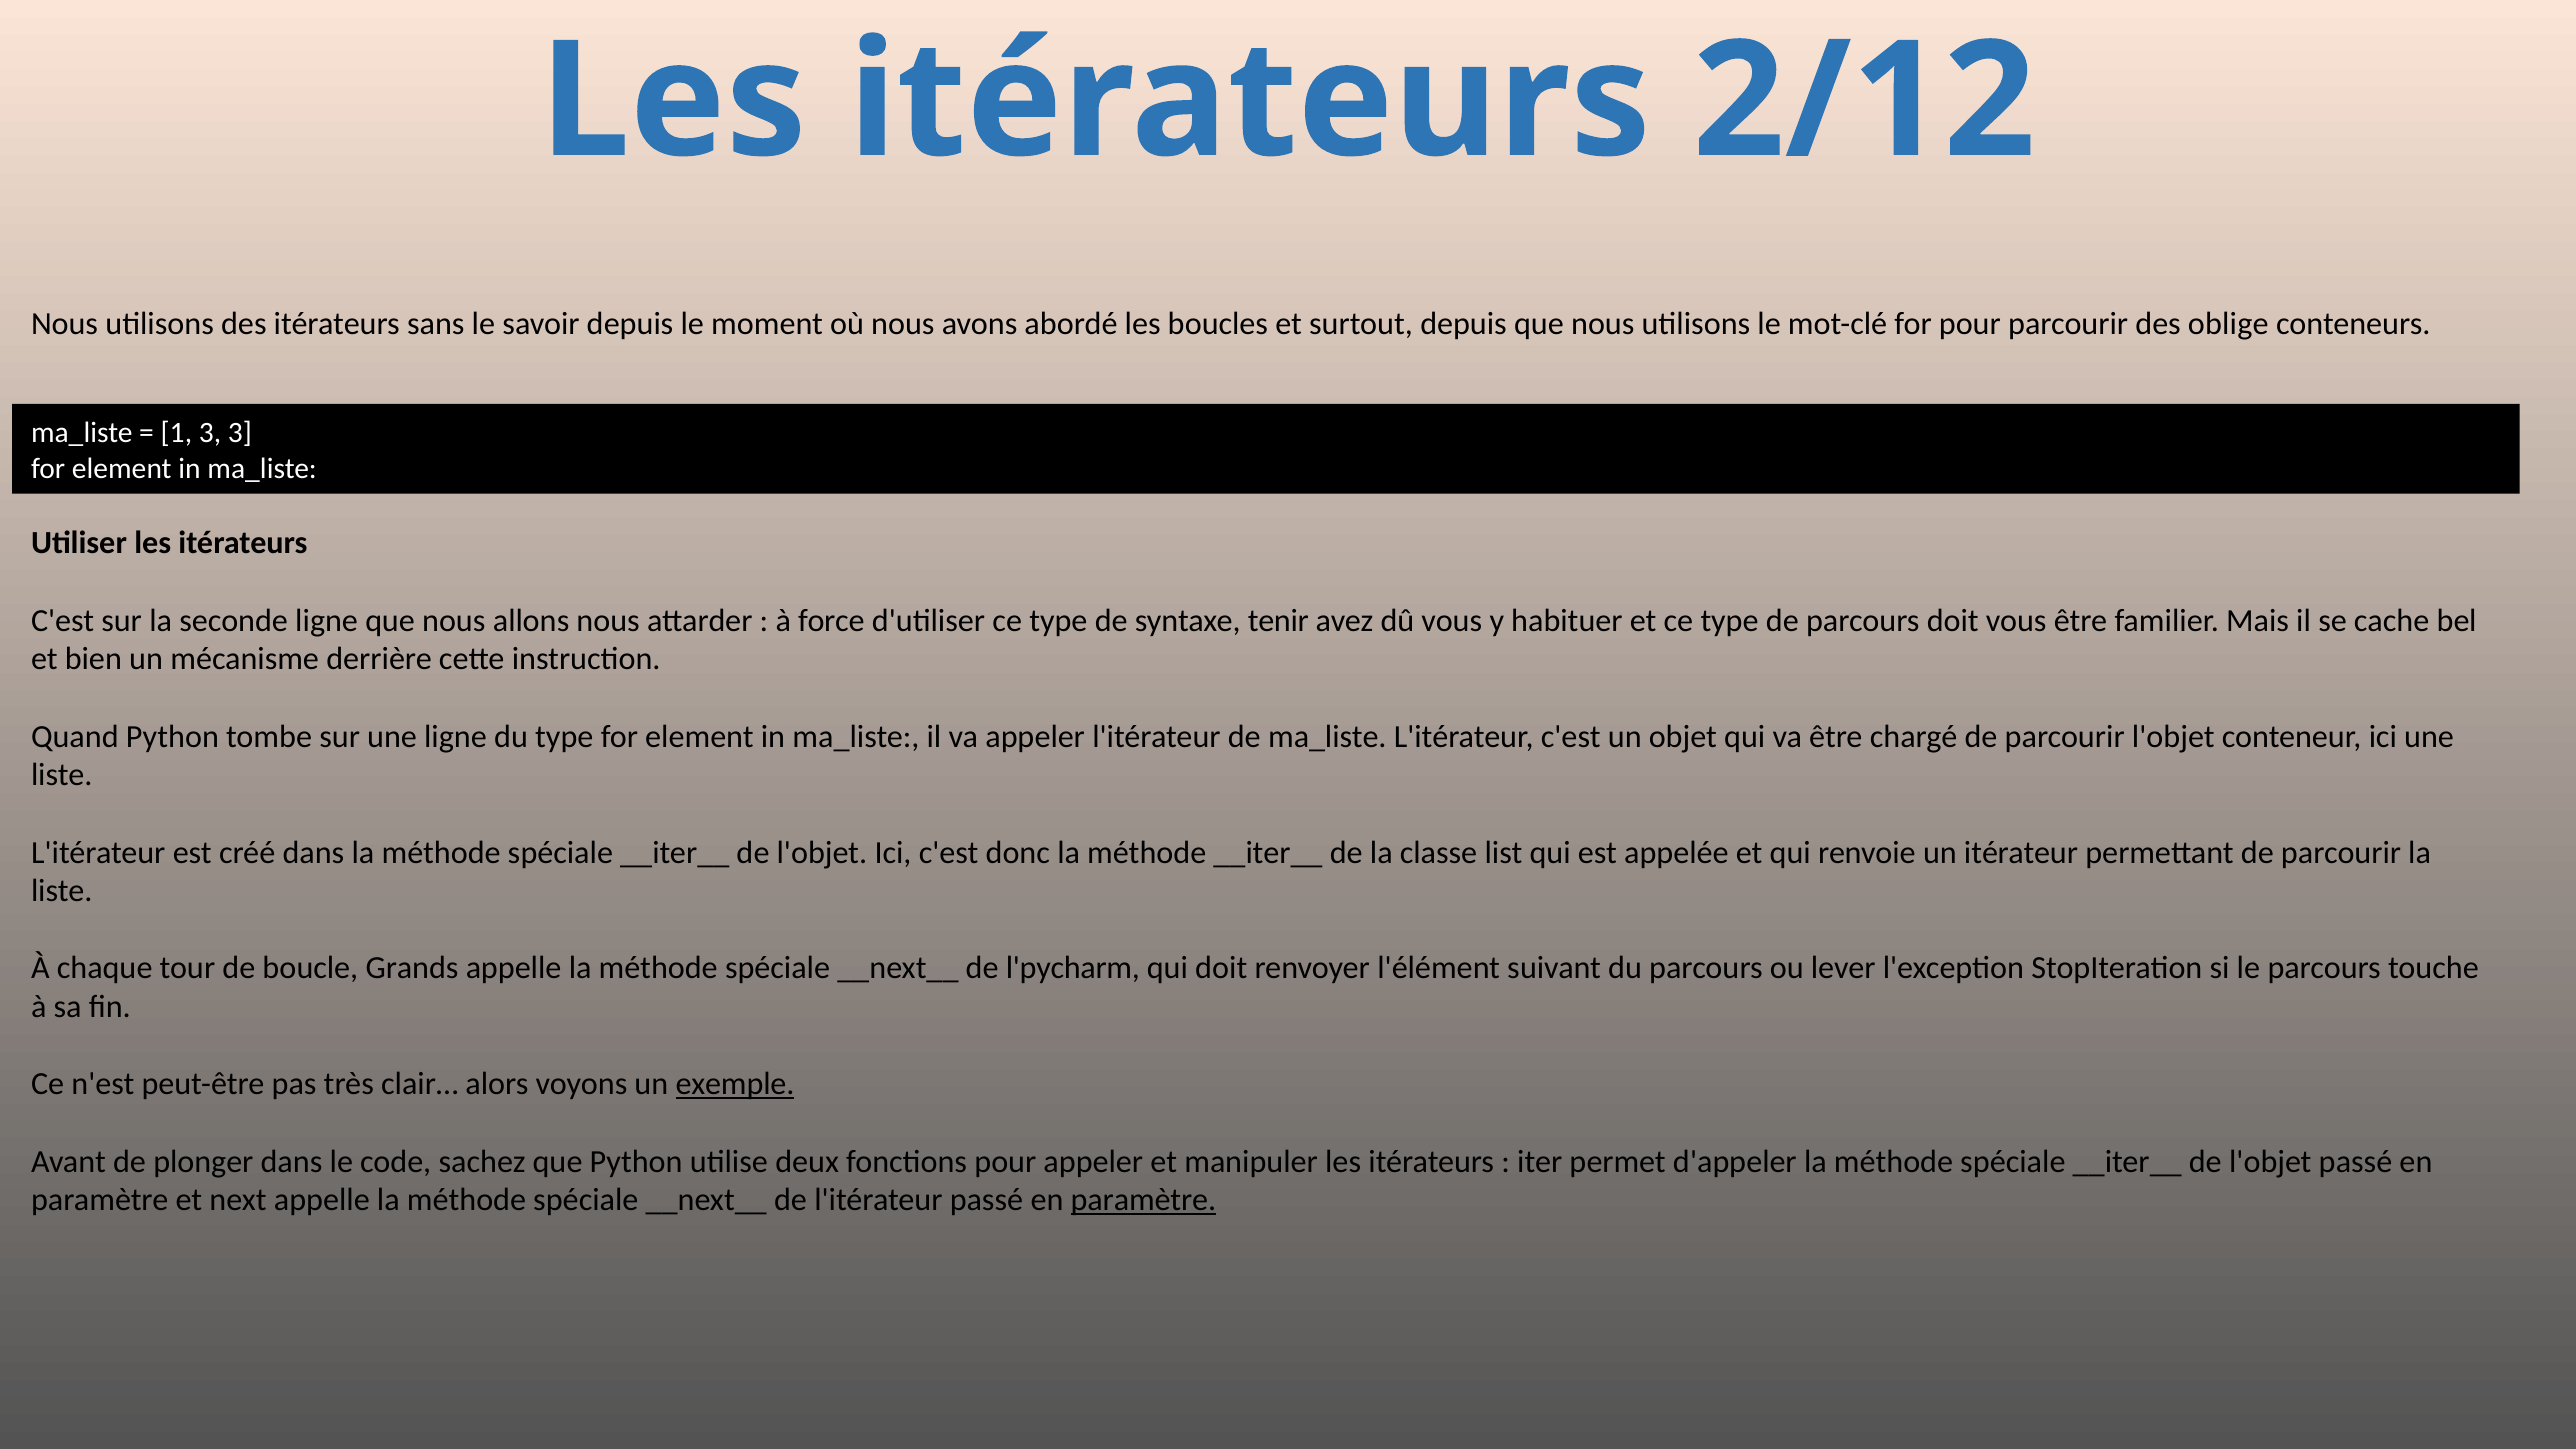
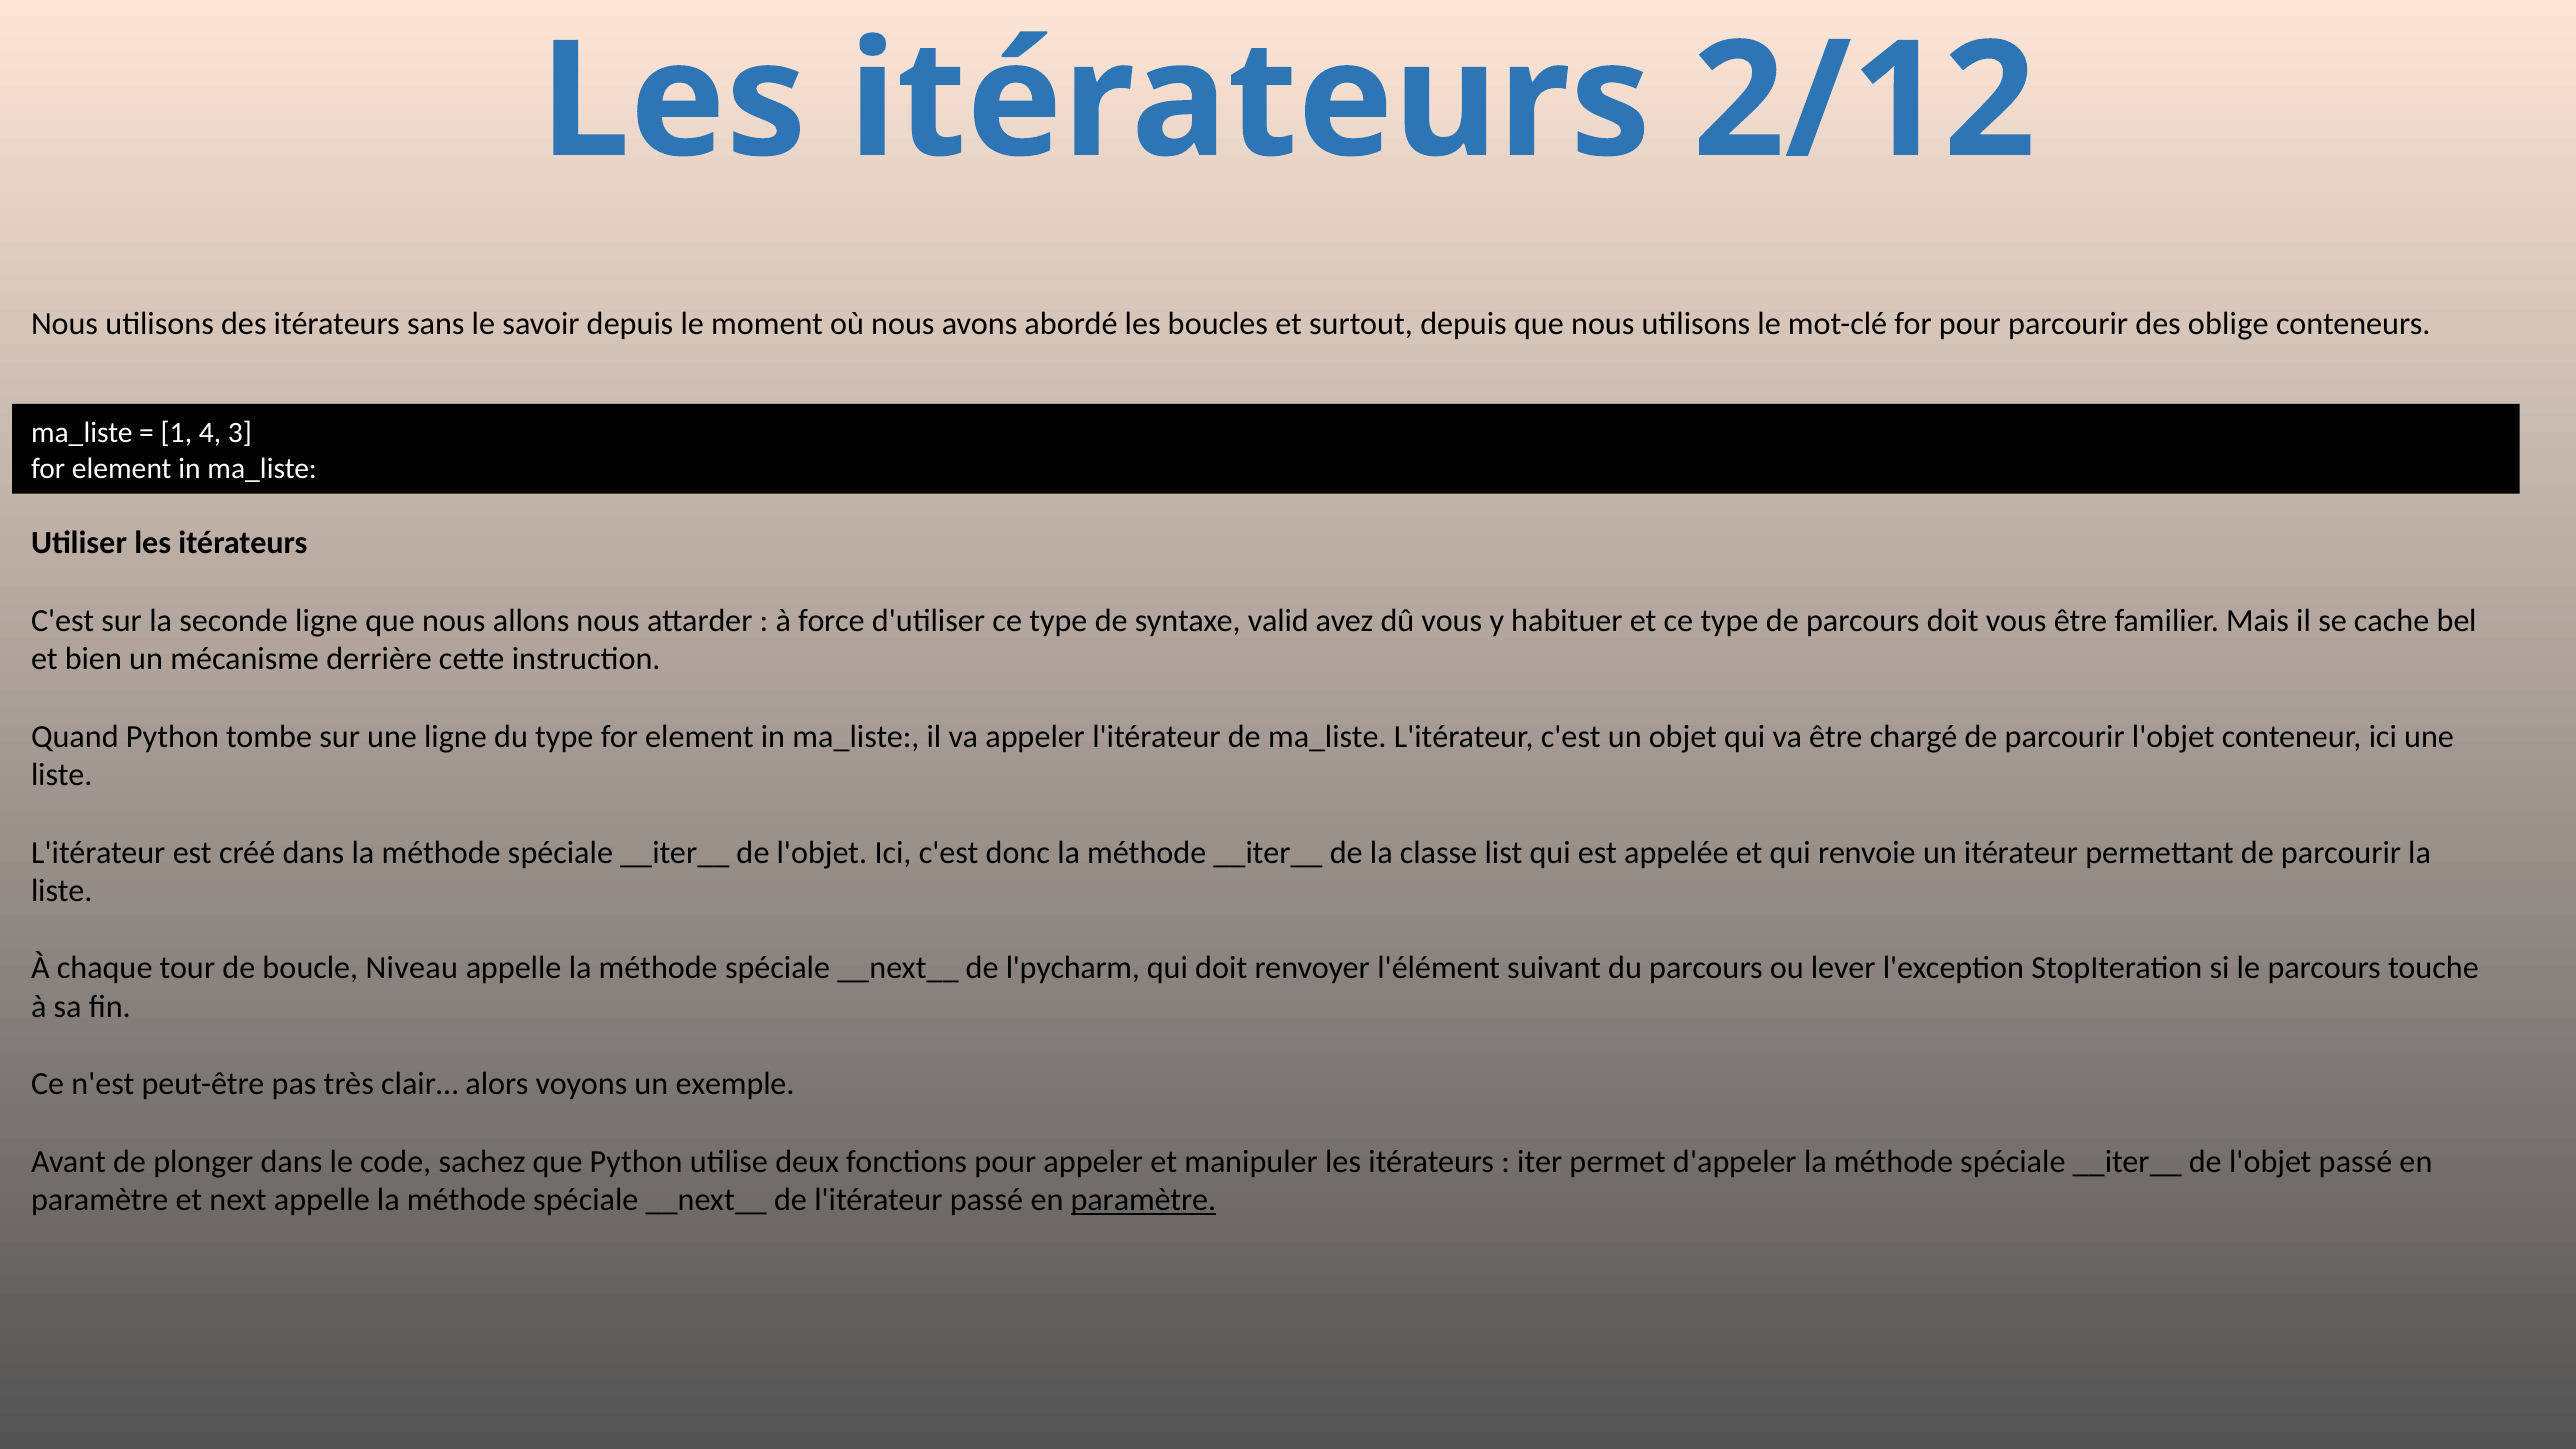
1 3: 3 -> 4
tenir: tenir -> valid
Grands: Grands -> Niveau
exemple underline: present -> none
